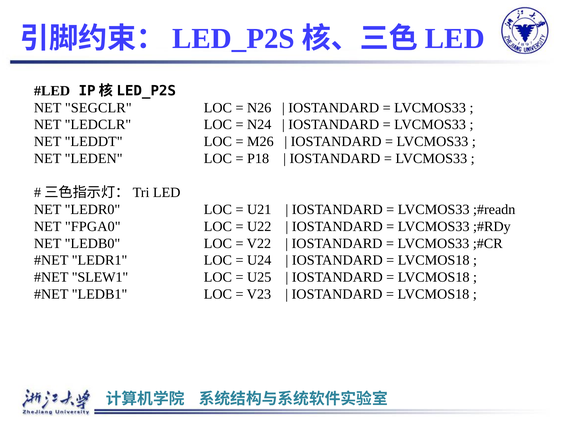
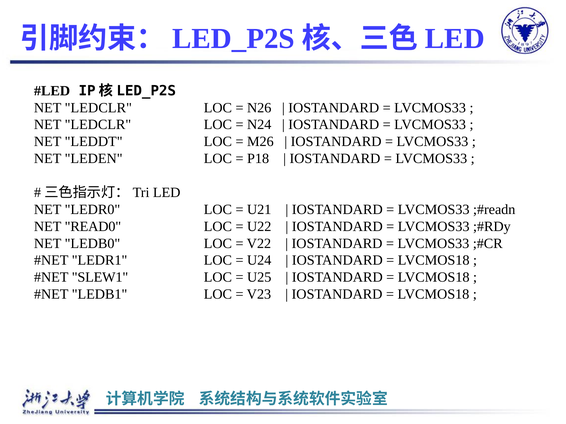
SEGCLR at (98, 108): SEGCLR -> LEDCLR
FPGA0: FPGA0 -> READ0
